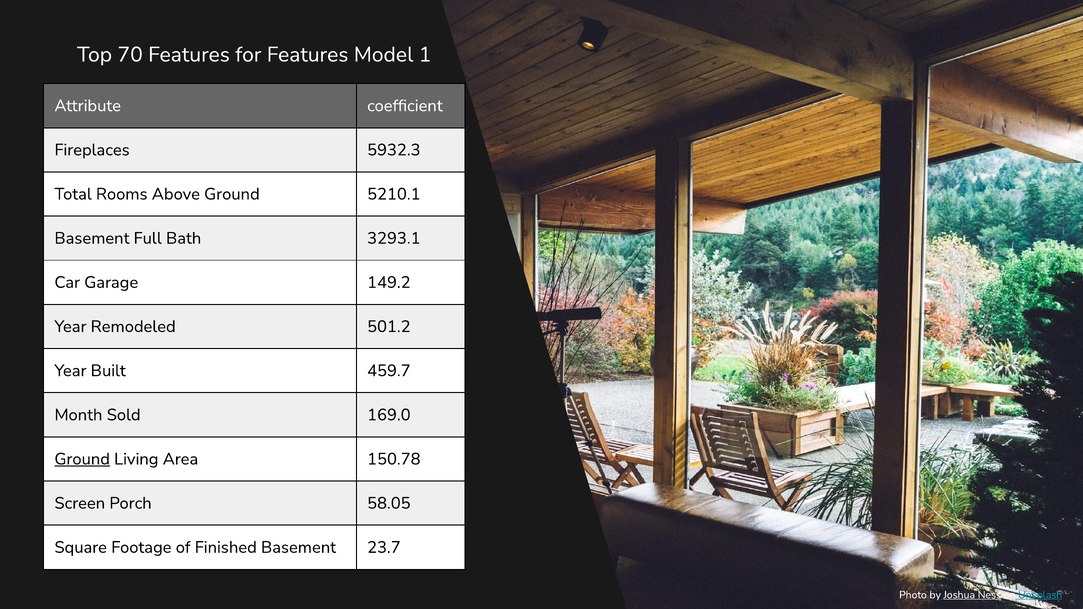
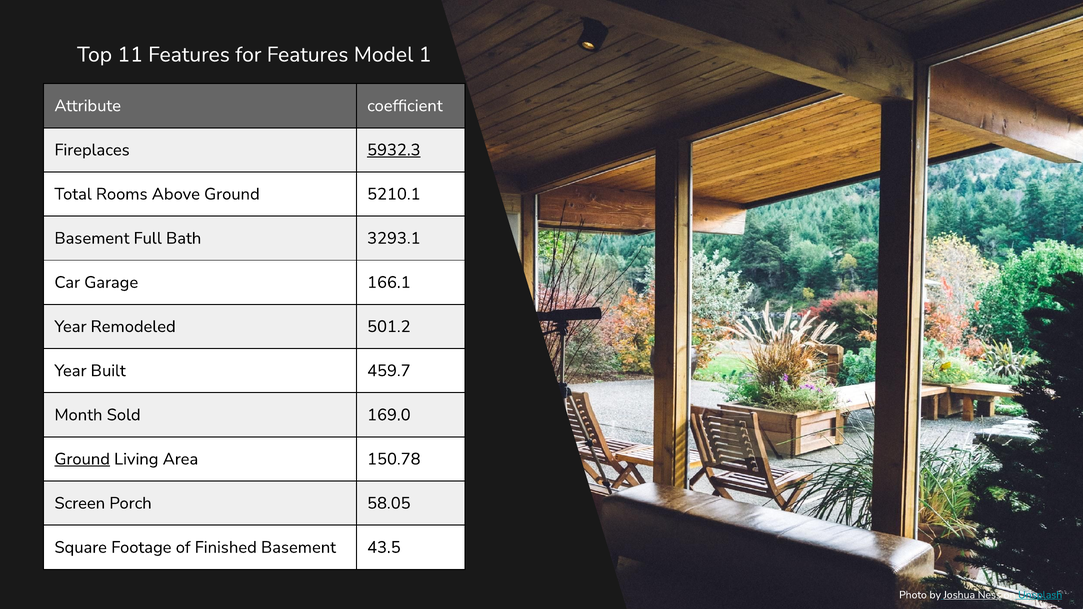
70: 70 -> 11
5932.3 underline: none -> present
149.2: 149.2 -> 166.1
23.7: 23.7 -> 43.5
